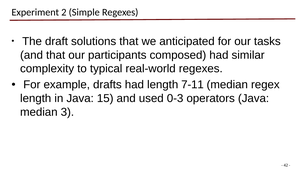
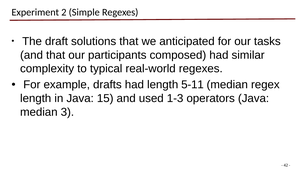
7-11: 7-11 -> 5-11
0-3: 0-3 -> 1-3
